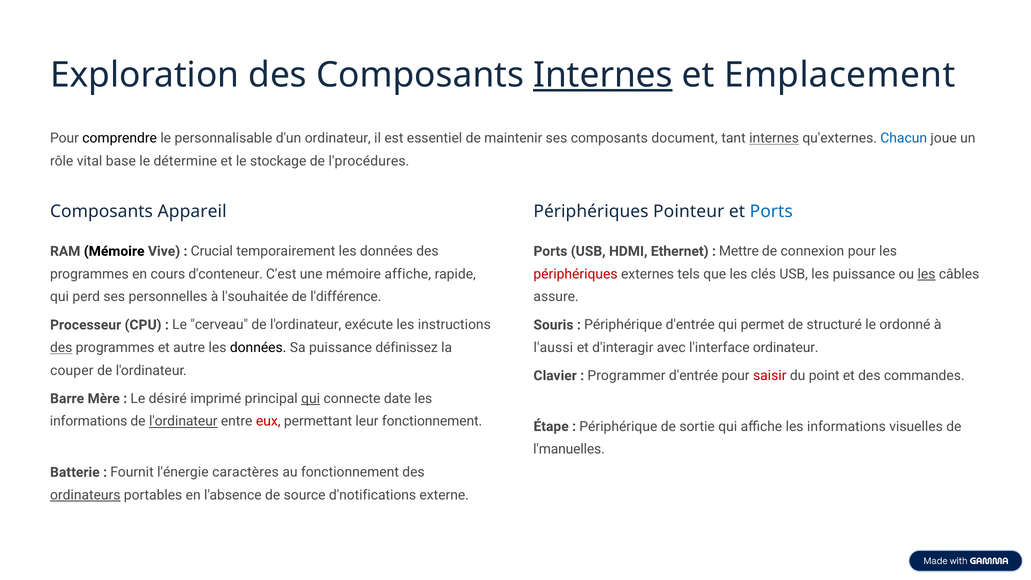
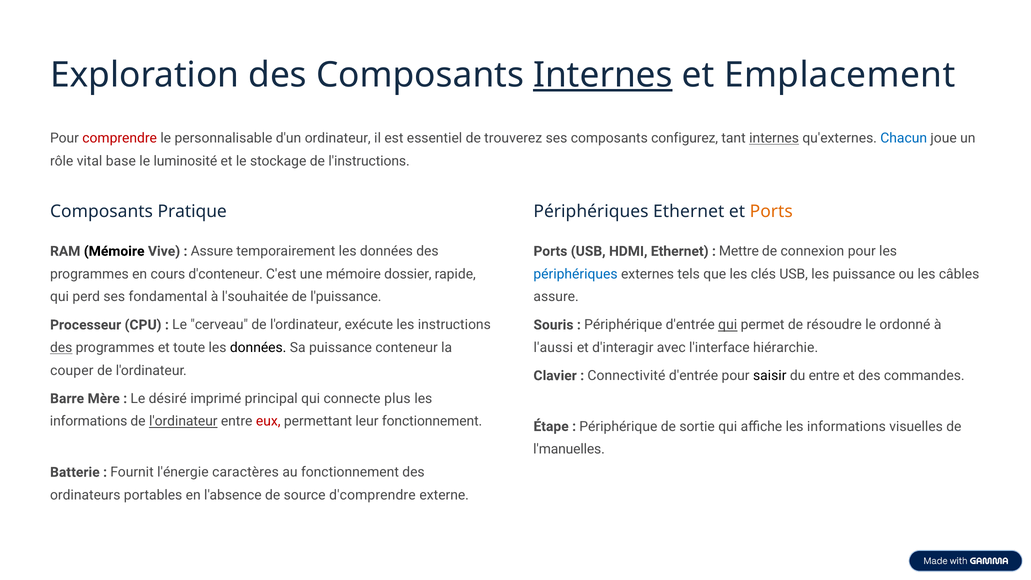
comprendre colour: black -> red
maintenir: maintenir -> trouverez
document: document -> configurez
détermine: détermine -> luminosité
l'procédures: l'procédures -> l'instructions
Appareil: Appareil -> Pratique
Périphériques Pointeur: Pointeur -> Ethernet
Ports at (771, 212) colour: blue -> orange
Crucial at (212, 251): Crucial -> Assure
mémoire affiche: affiche -> dossier
périphériques at (576, 274) colour: red -> blue
les at (927, 274) underline: present -> none
personnelles: personnelles -> fondamental
l'différence: l'différence -> l'puissance
qui at (728, 325) underline: none -> present
structuré: structuré -> résoudre
autre: autre -> toute
définissez: définissez -> conteneur
l'interface ordinateur: ordinateur -> hiérarchie
Programmer: Programmer -> Connectivité
saisir colour: red -> black
du point: point -> entre
qui at (311, 399) underline: present -> none
date: date -> plus
ordinateurs underline: present -> none
d'notifications: d'notifications -> d'comprendre
